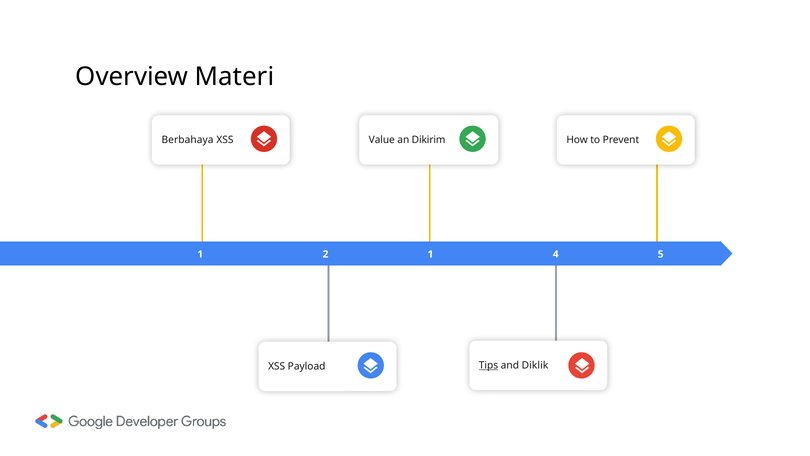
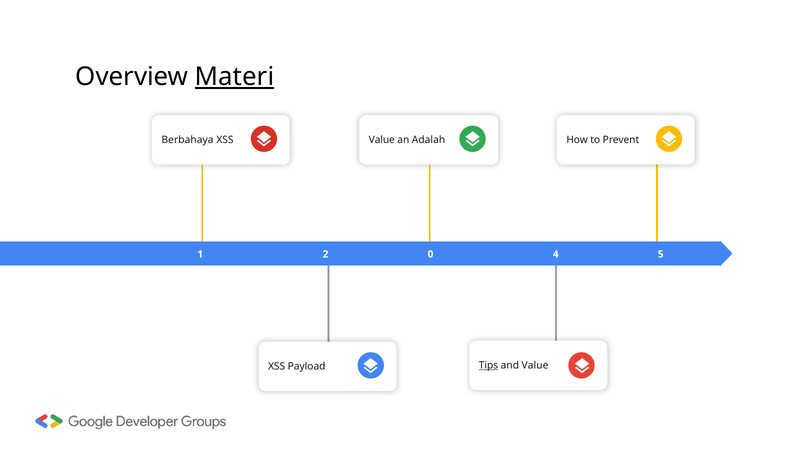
Materi underline: none -> present
Dikirim: Dikirim -> Adalah
2 1: 1 -> 0
and Diklik: Diklik -> Value
